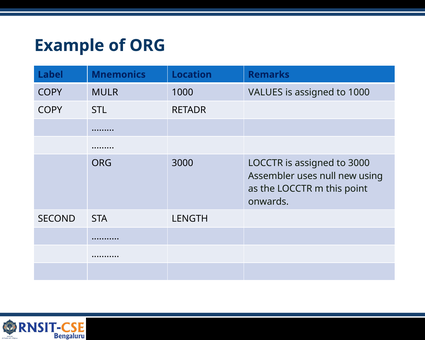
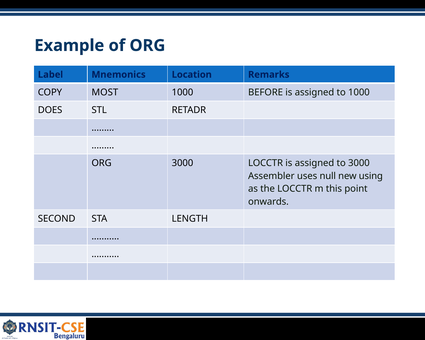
MULR: MULR -> MOST
VALUES: VALUES -> BEFORE
COPY at (50, 110): COPY -> DOES
